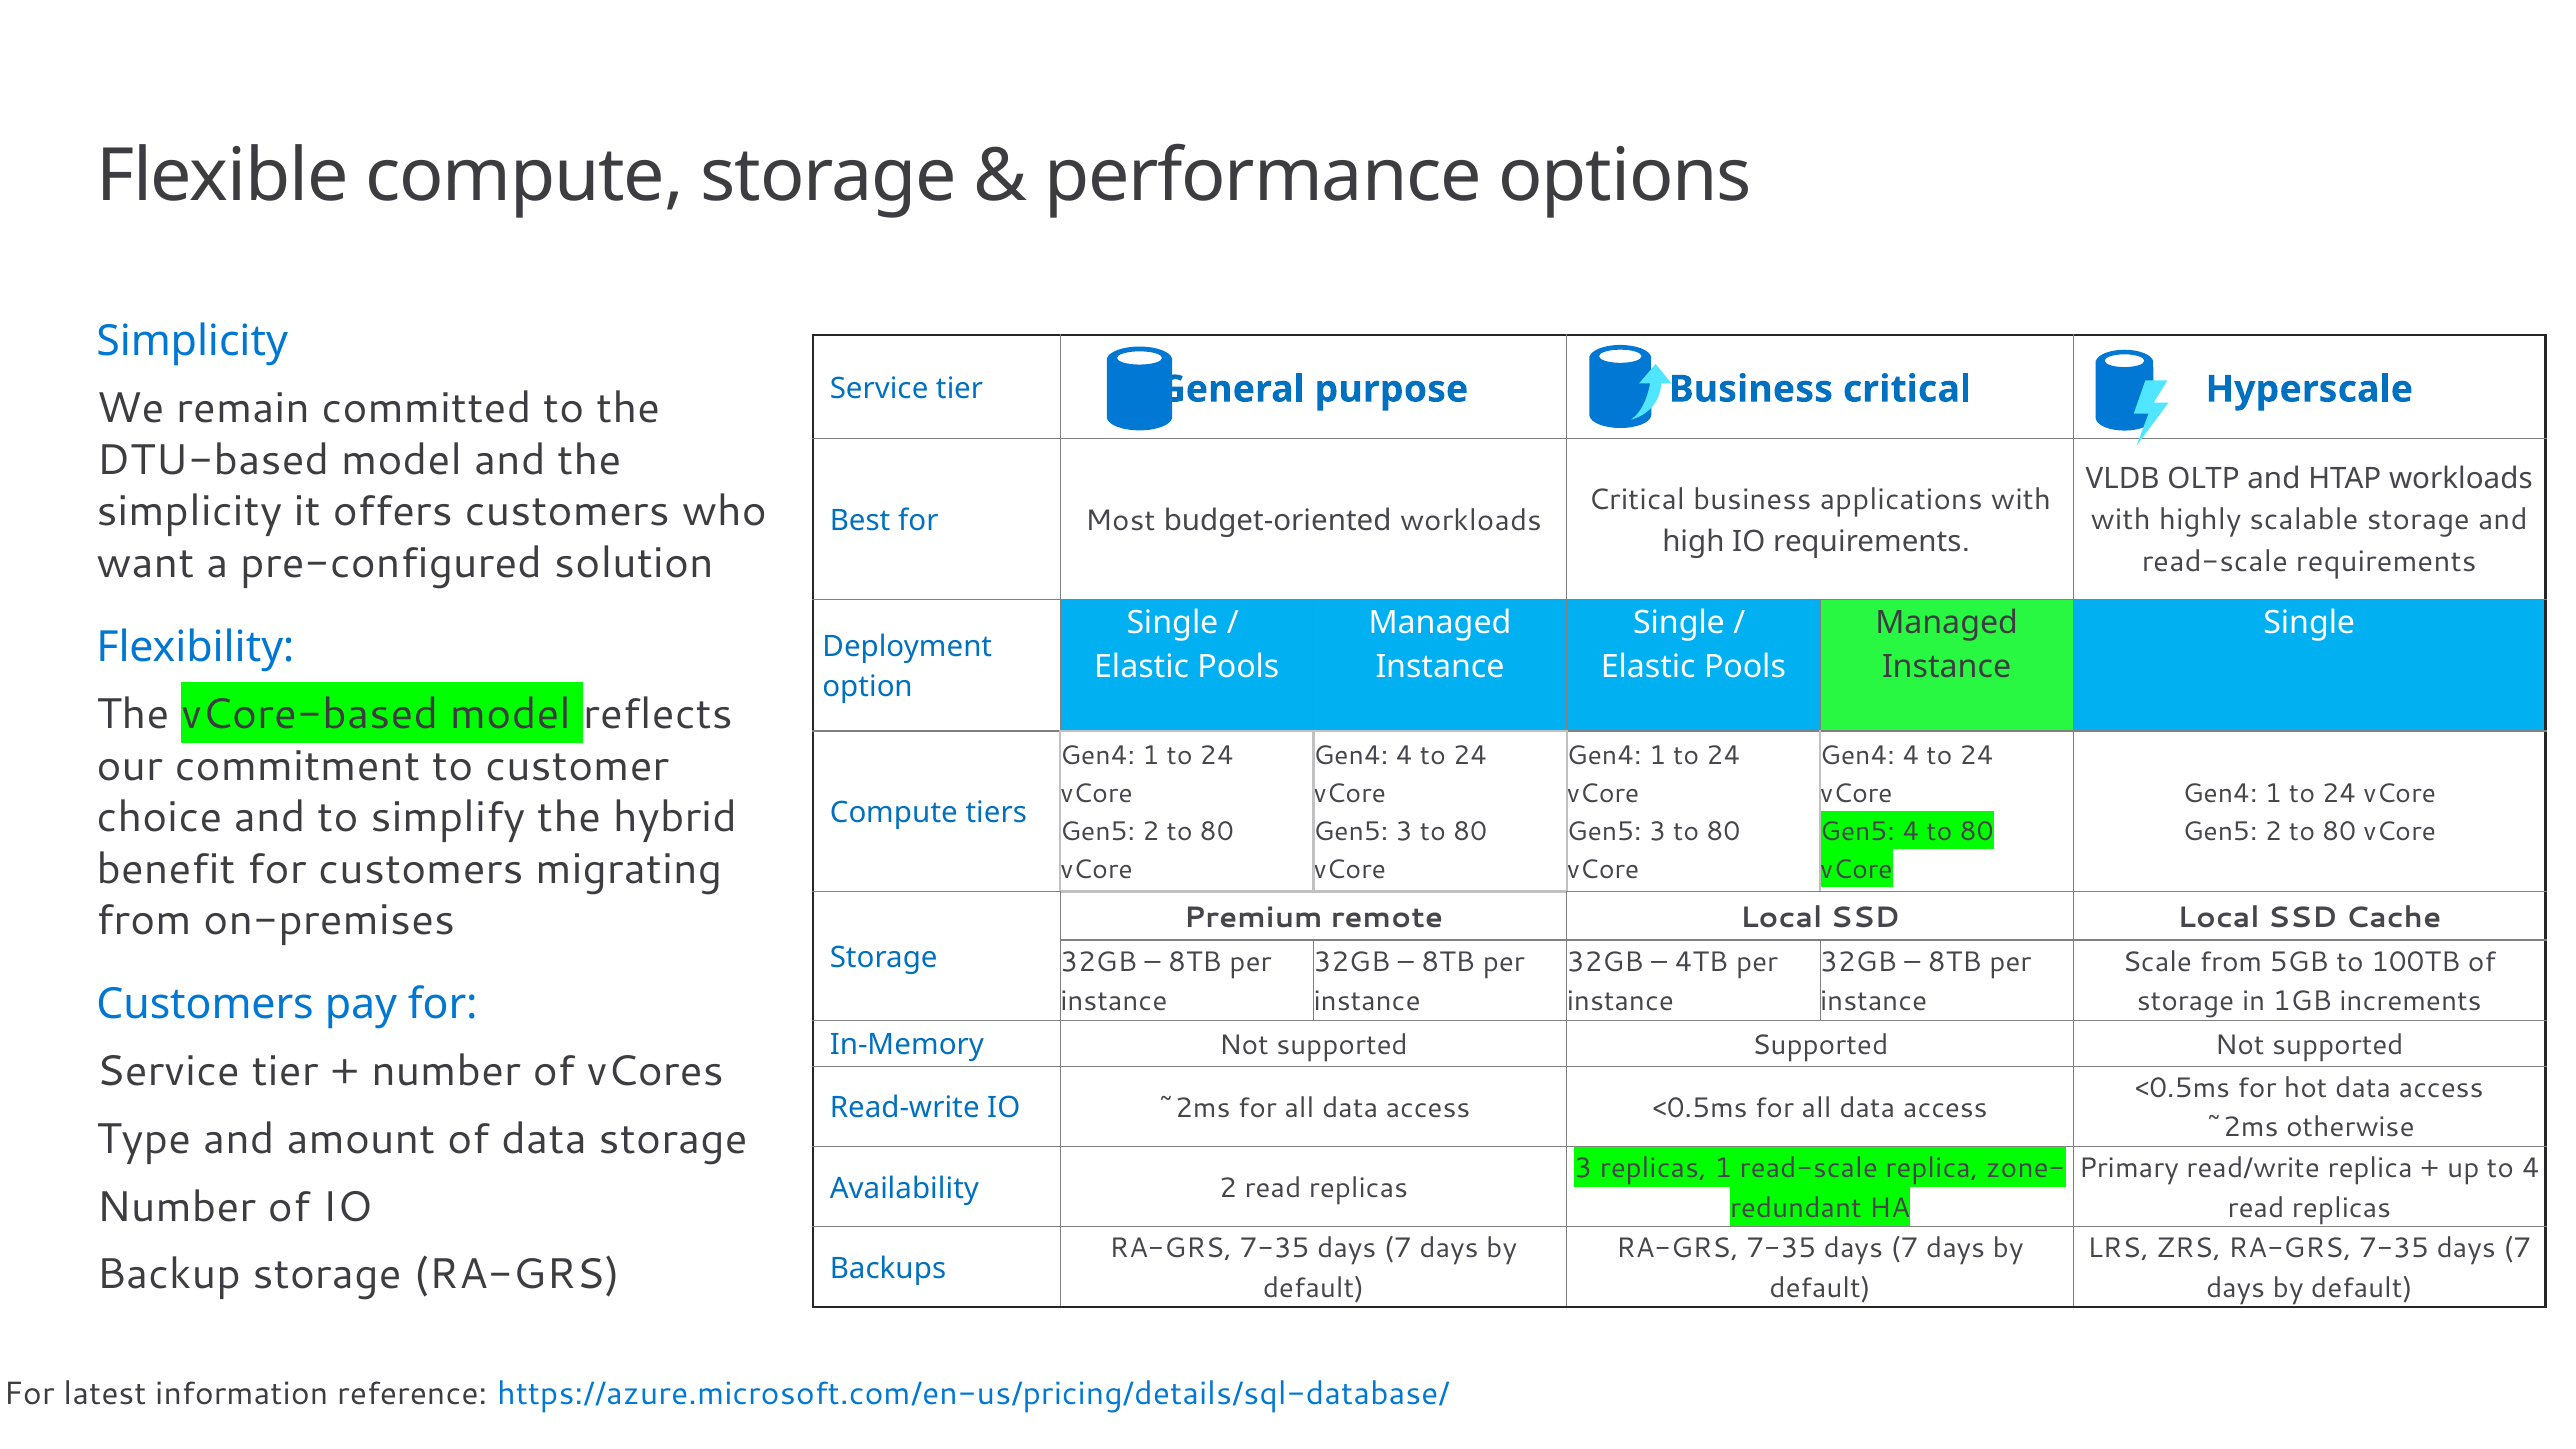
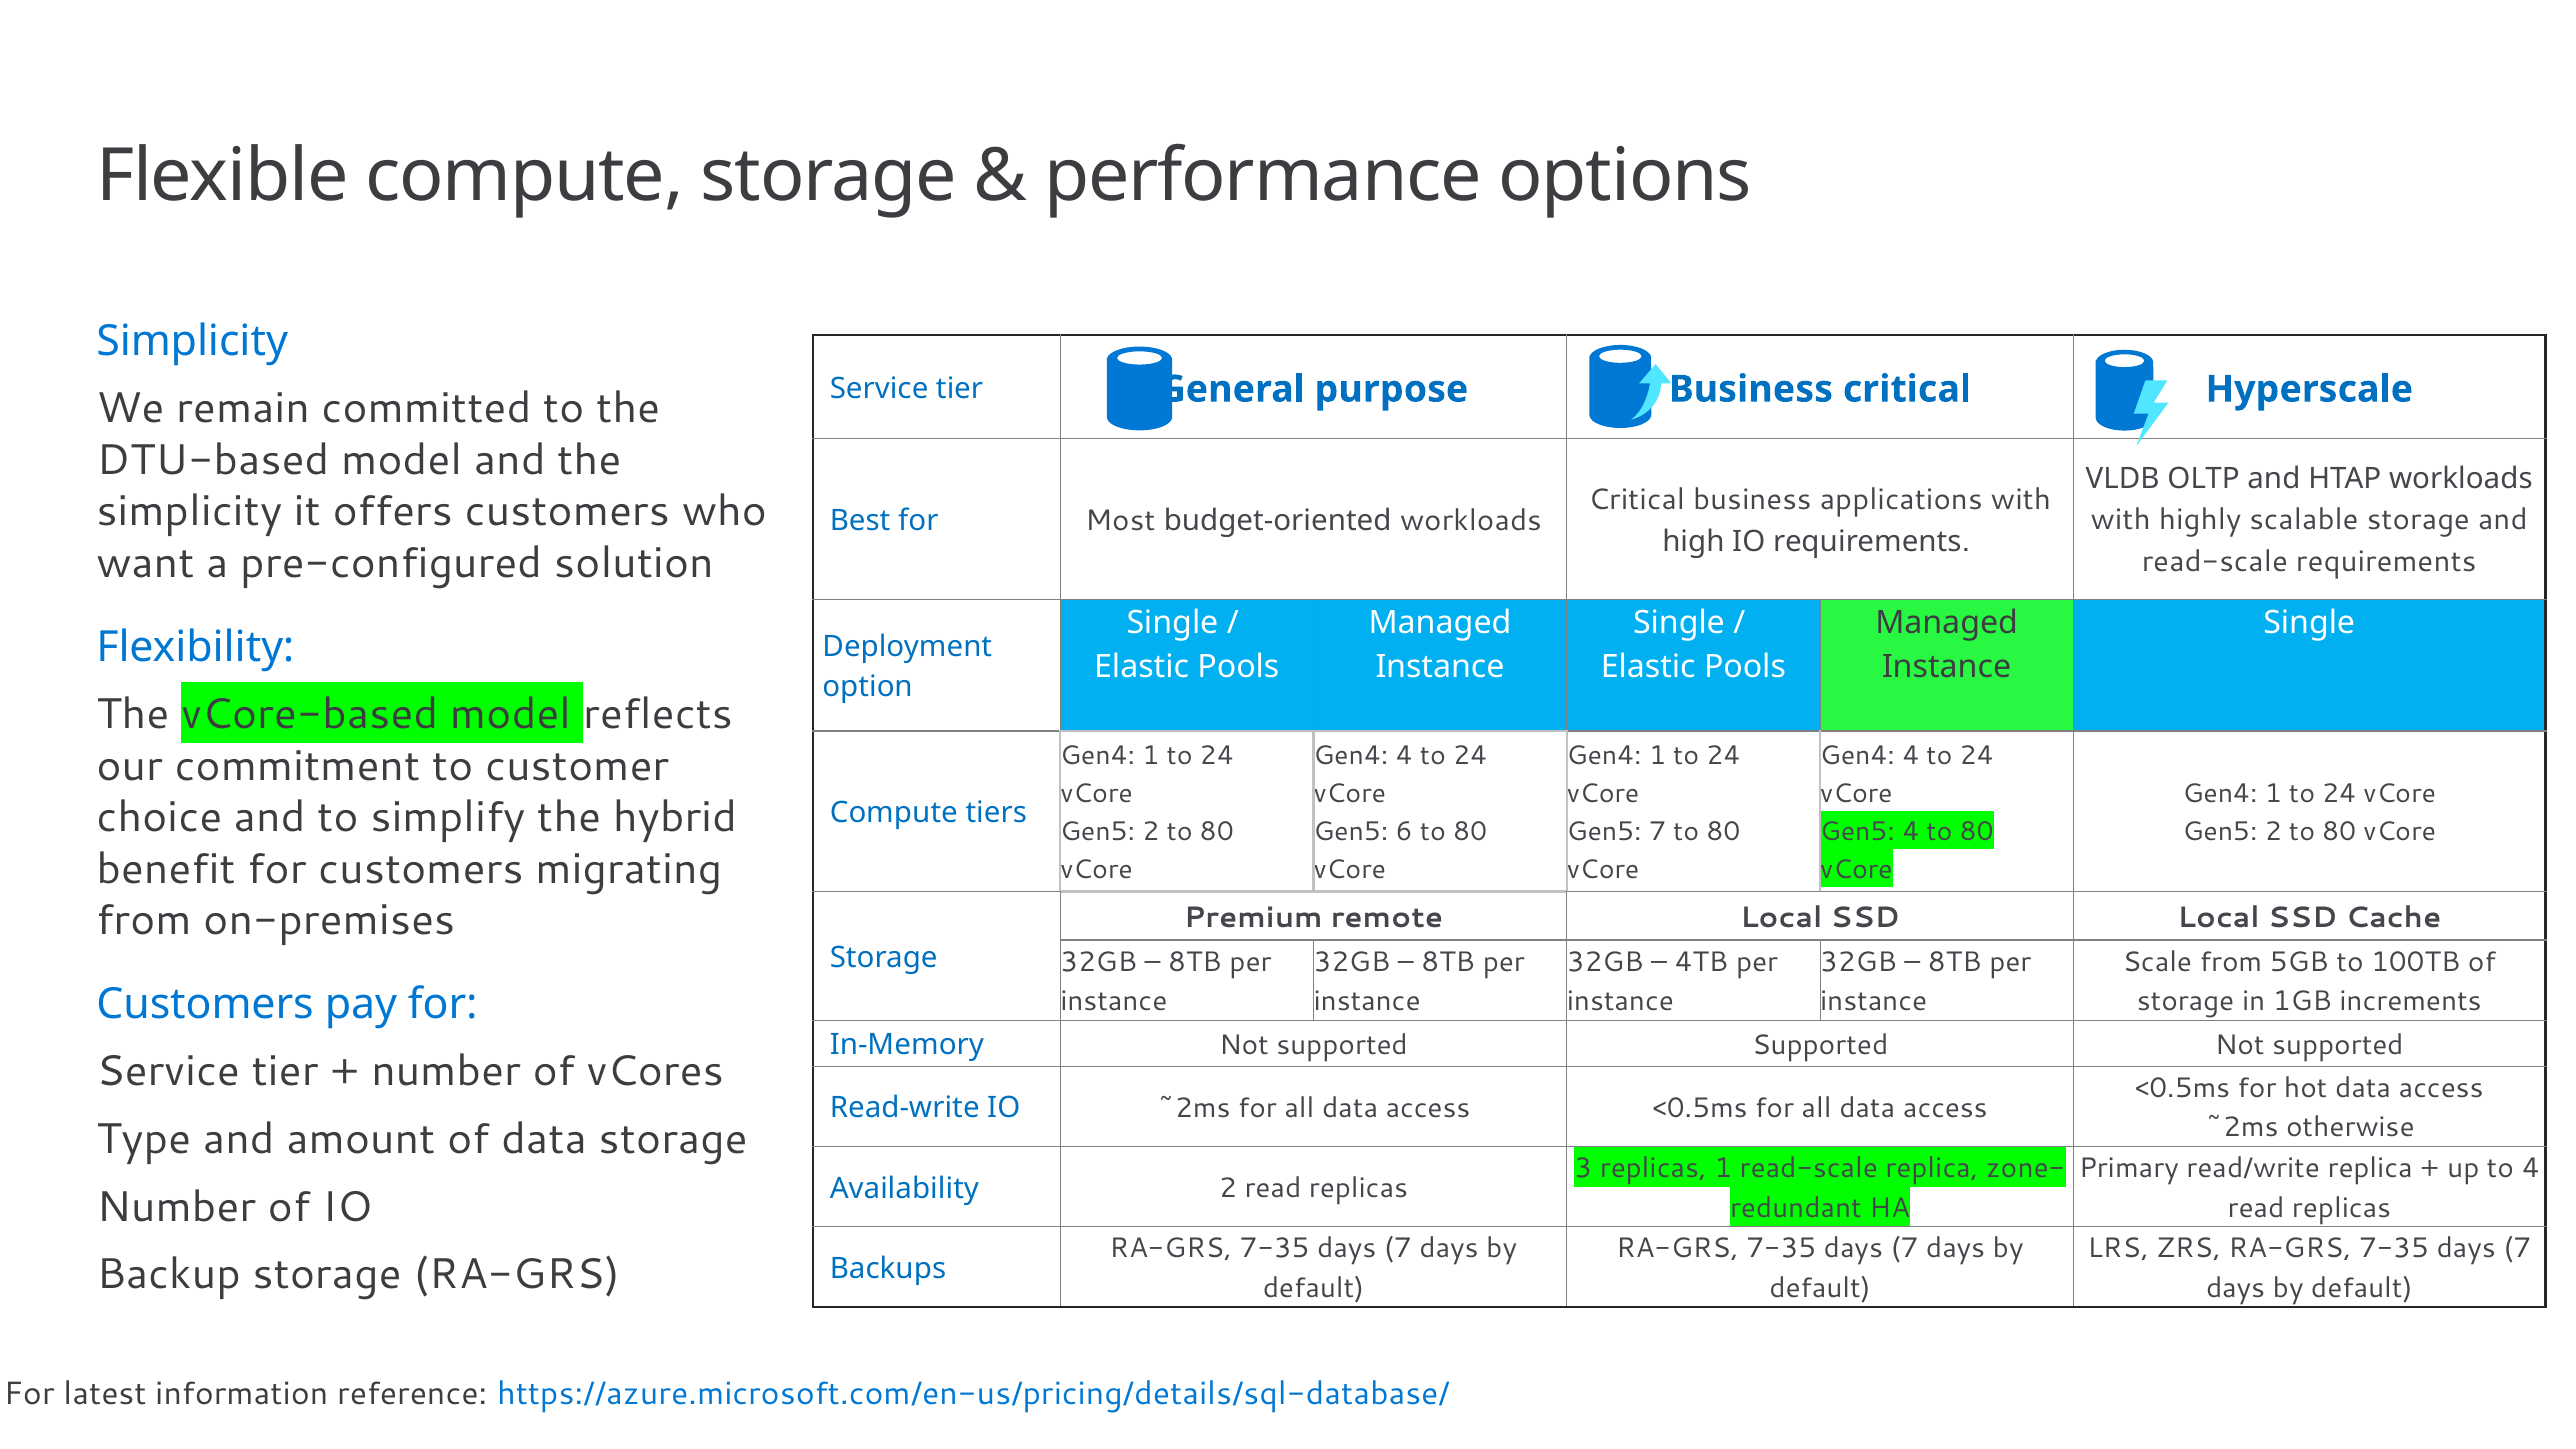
3 at (1404, 832): 3 -> 6
3 at (1658, 832): 3 -> 7
